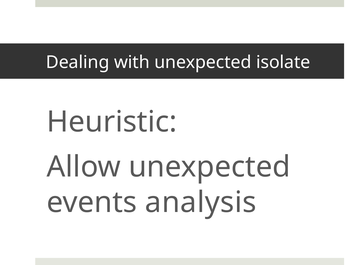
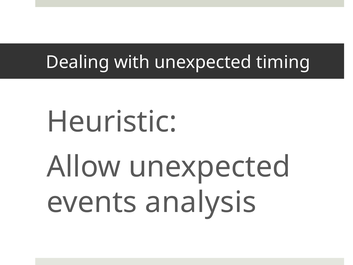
isolate: isolate -> timing
